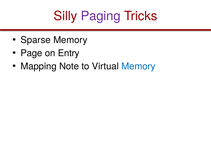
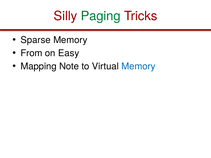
Paging colour: purple -> green
Page: Page -> From
Entry: Entry -> Easy
